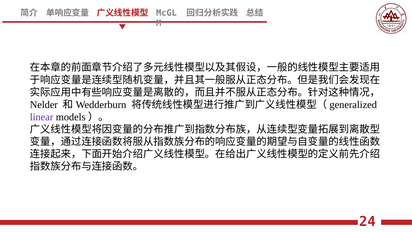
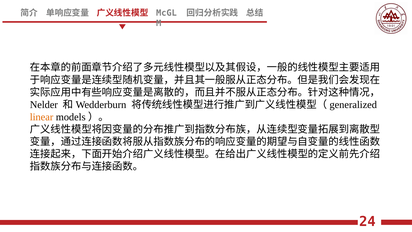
linear colour: purple -> orange
